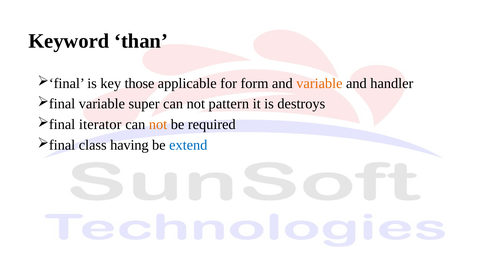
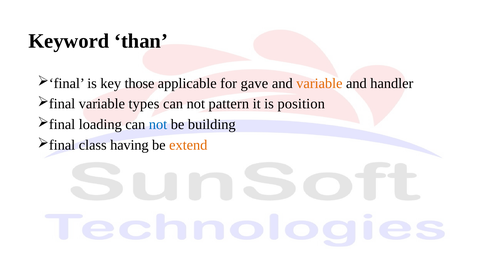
form: form -> gave
super: super -> types
destroys: destroys -> position
iterator: iterator -> loading
not at (158, 125) colour: orange -> blue
required: required -> building
extend colour: blue -> orange
